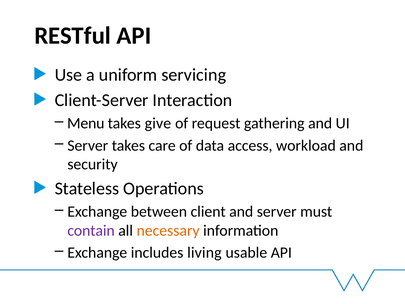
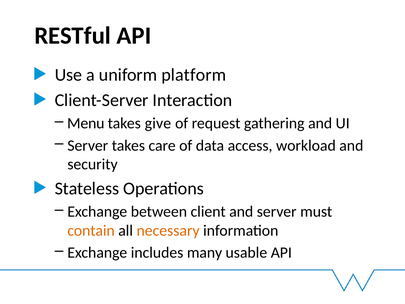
servicing: servicing -> platform
contain colour: purple -> orange
living: living -> many
